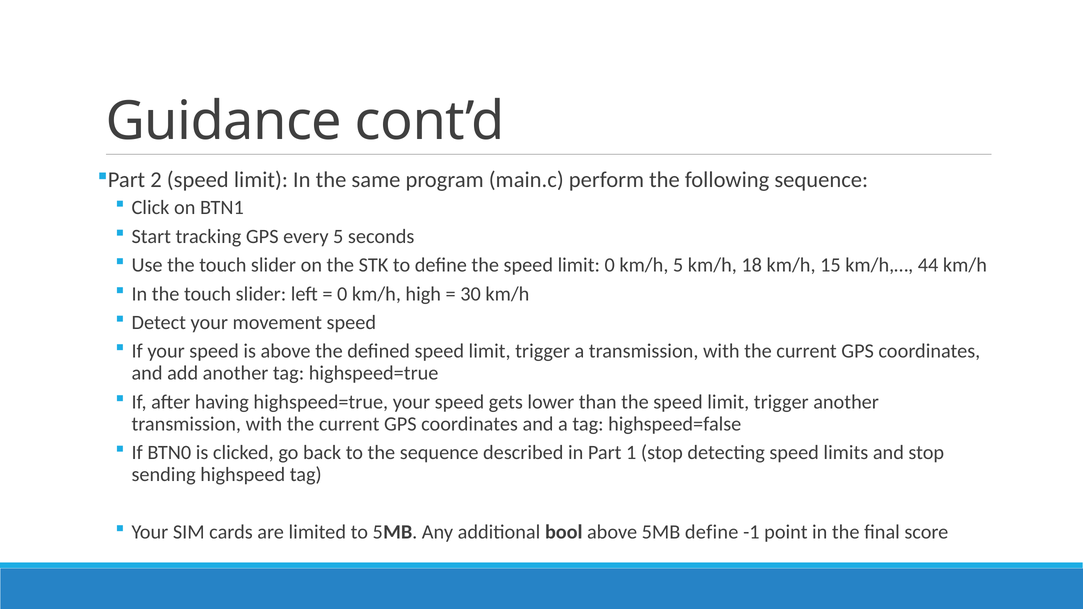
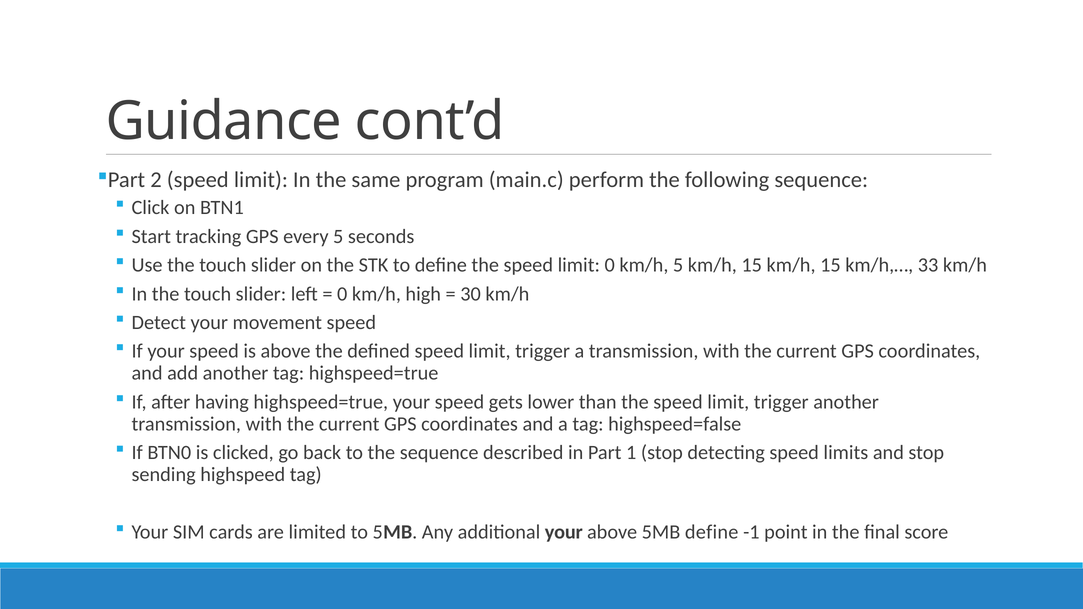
5 km/h 18: 18 -> 15
44: 44 -> 33
additional bool: bool -> your
